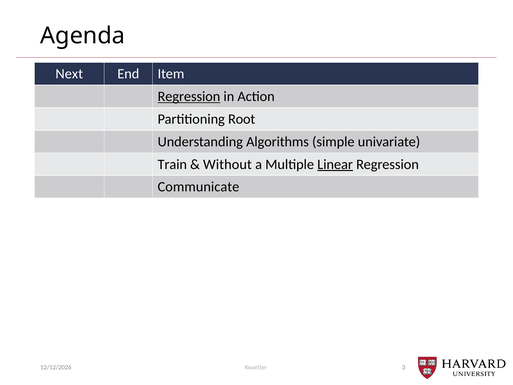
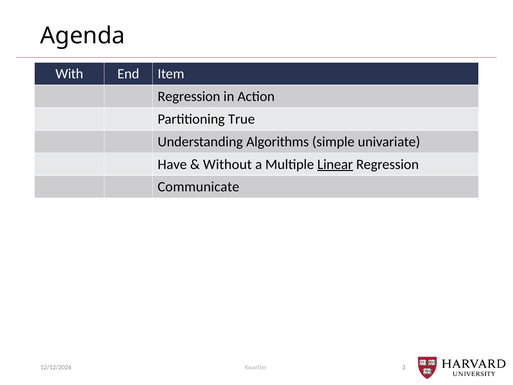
Next: Next -> With
Regression at (189, 96) underline: present -> none
Root: Root -> True
Train: Train -> Have
